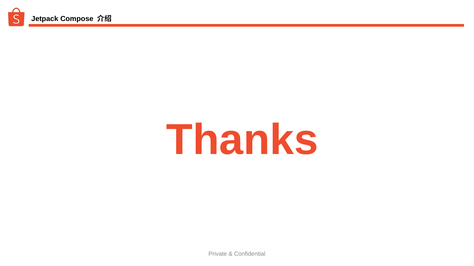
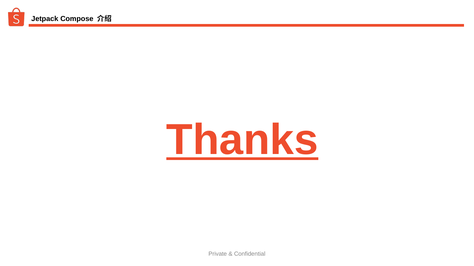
Thanks underline: none -> present
